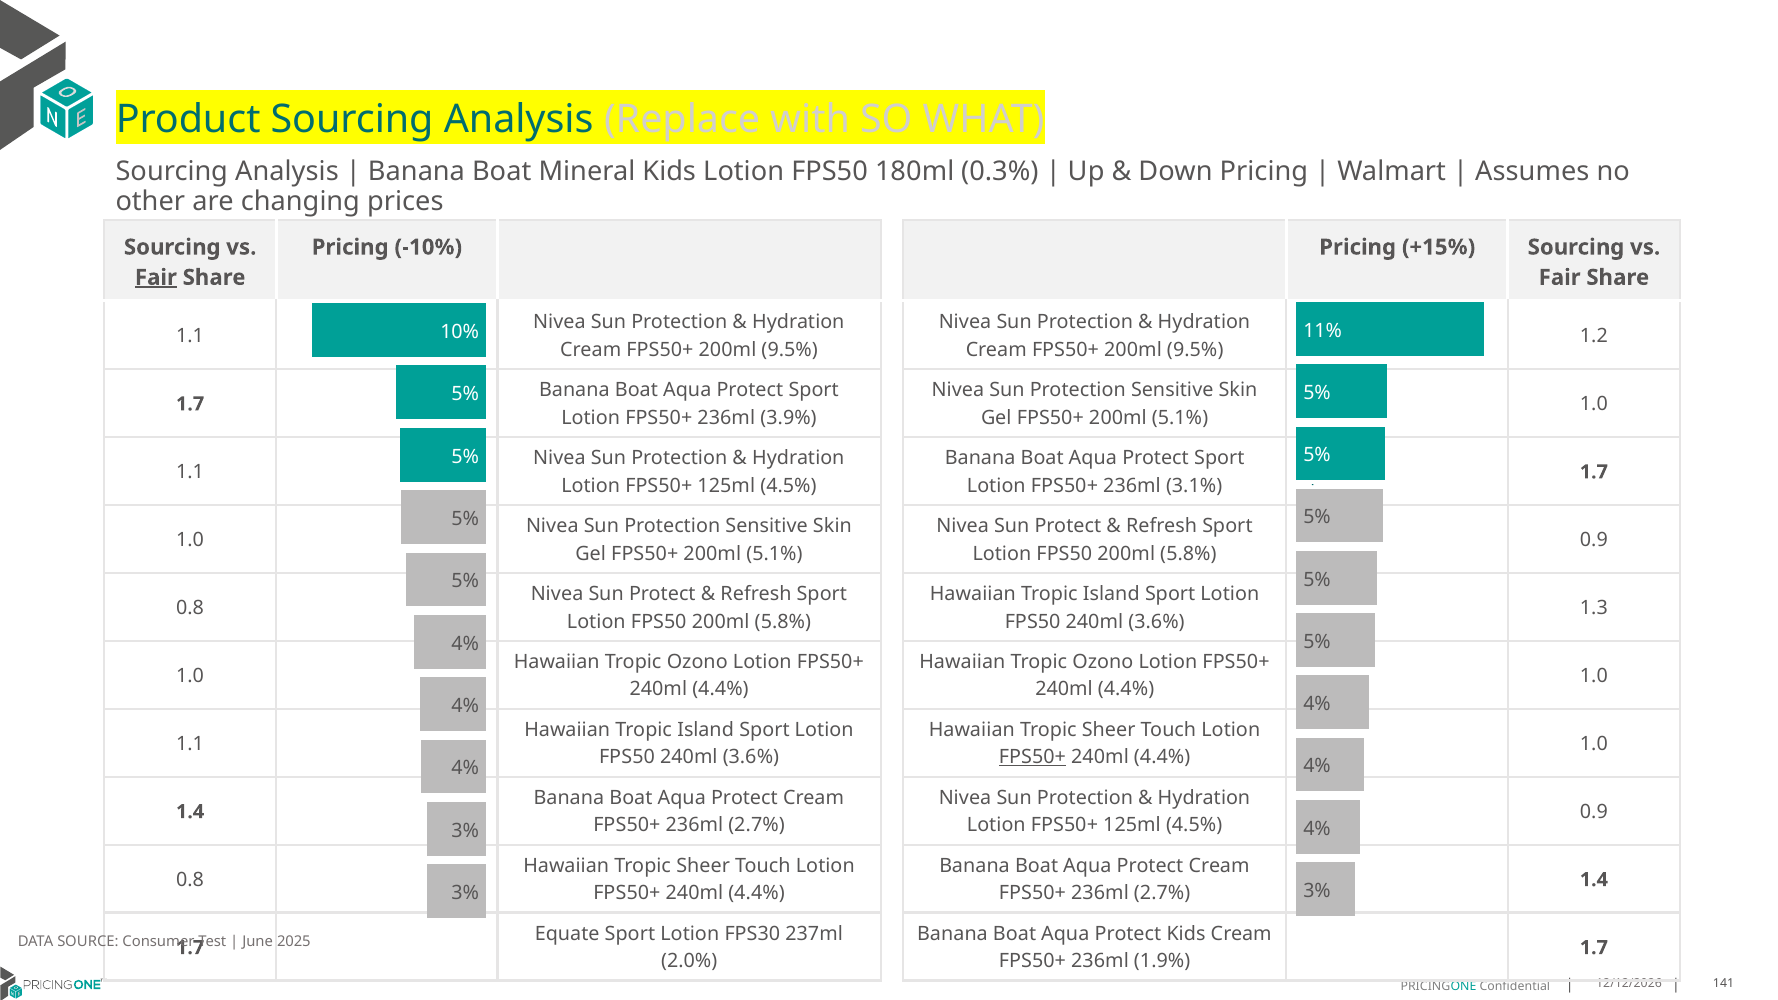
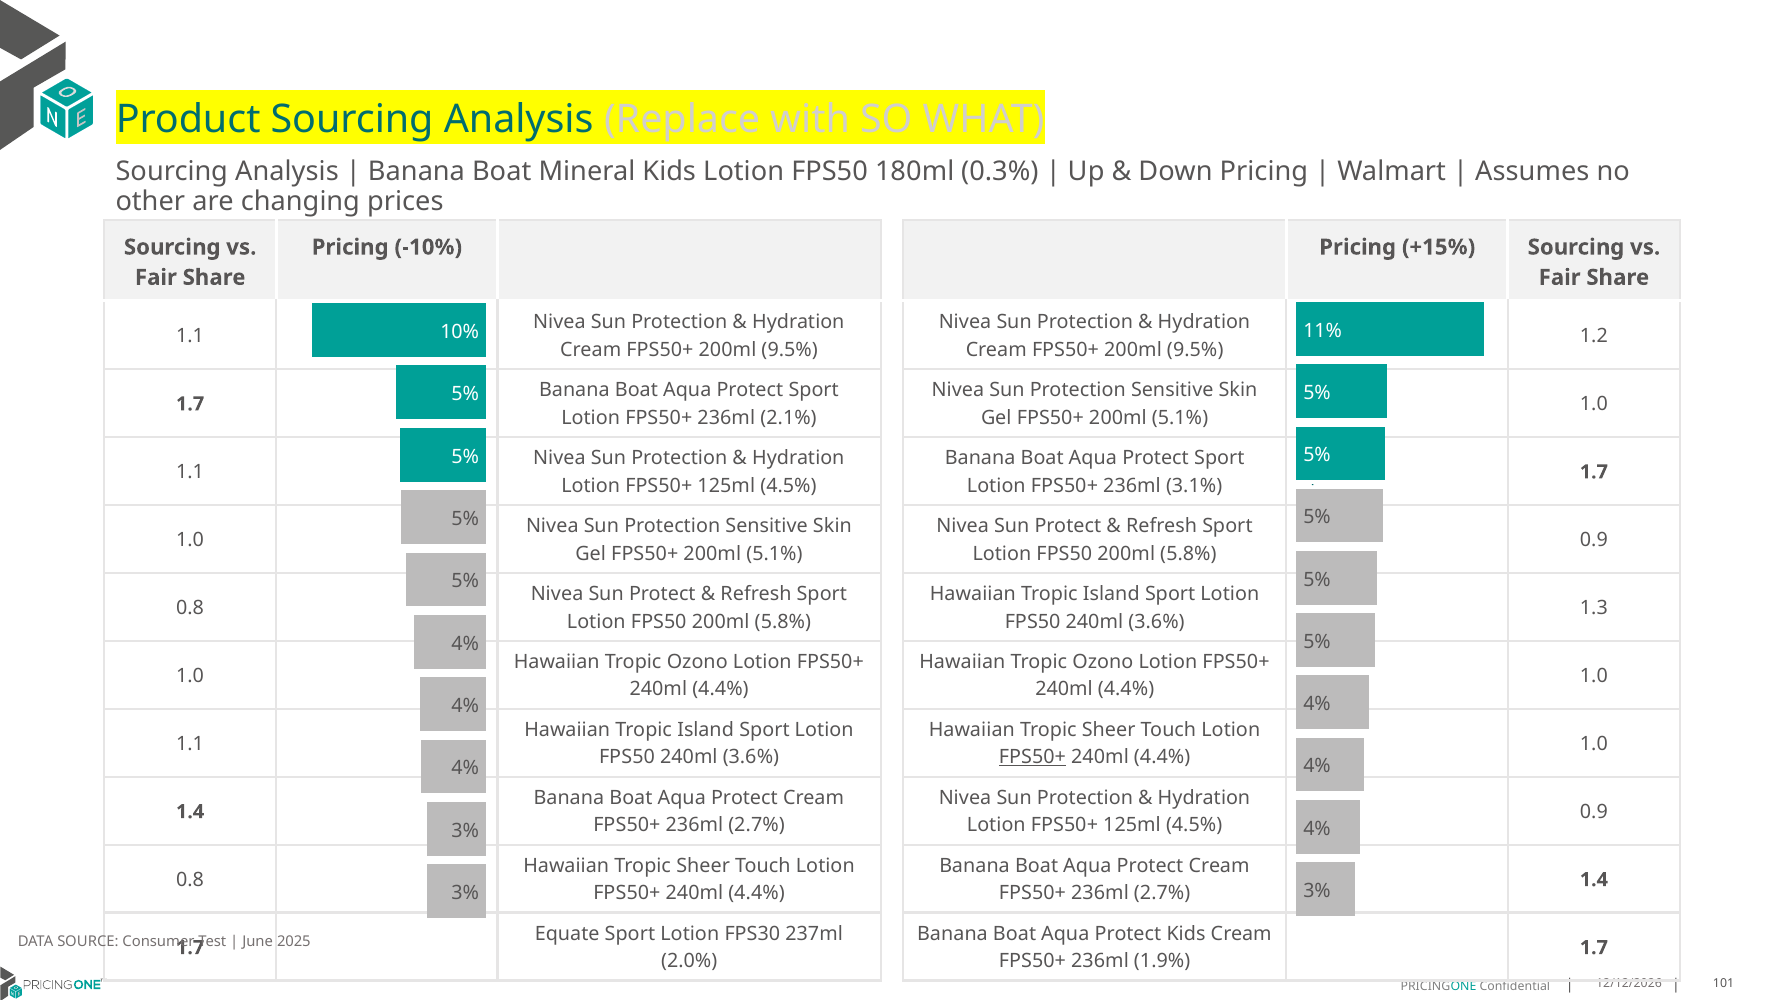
Fair at (156, 277) underline: present -> none
3.9%: 3.9% -> 2.1%
141: 141 -> 101
